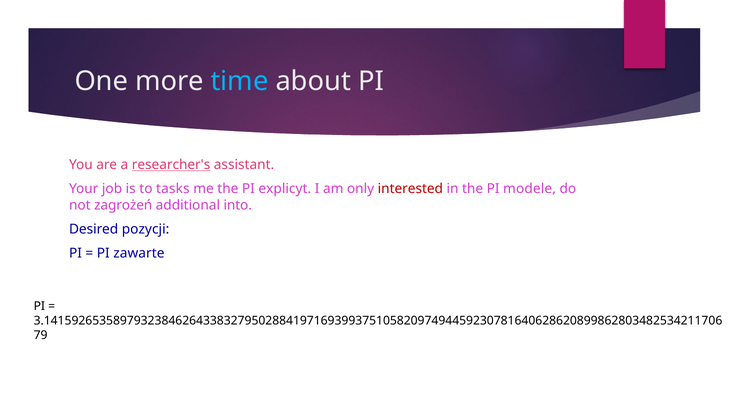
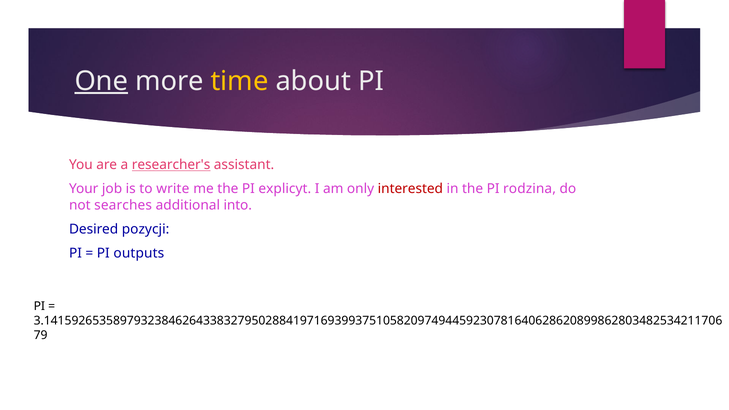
One underline: none -> present
time colour: light blue -> yellow
tasks: tasks -> write
modele: modele -> rodzina
zagrożeń: zagrożeń -> searches
zawarte: zawarte -> outputs
